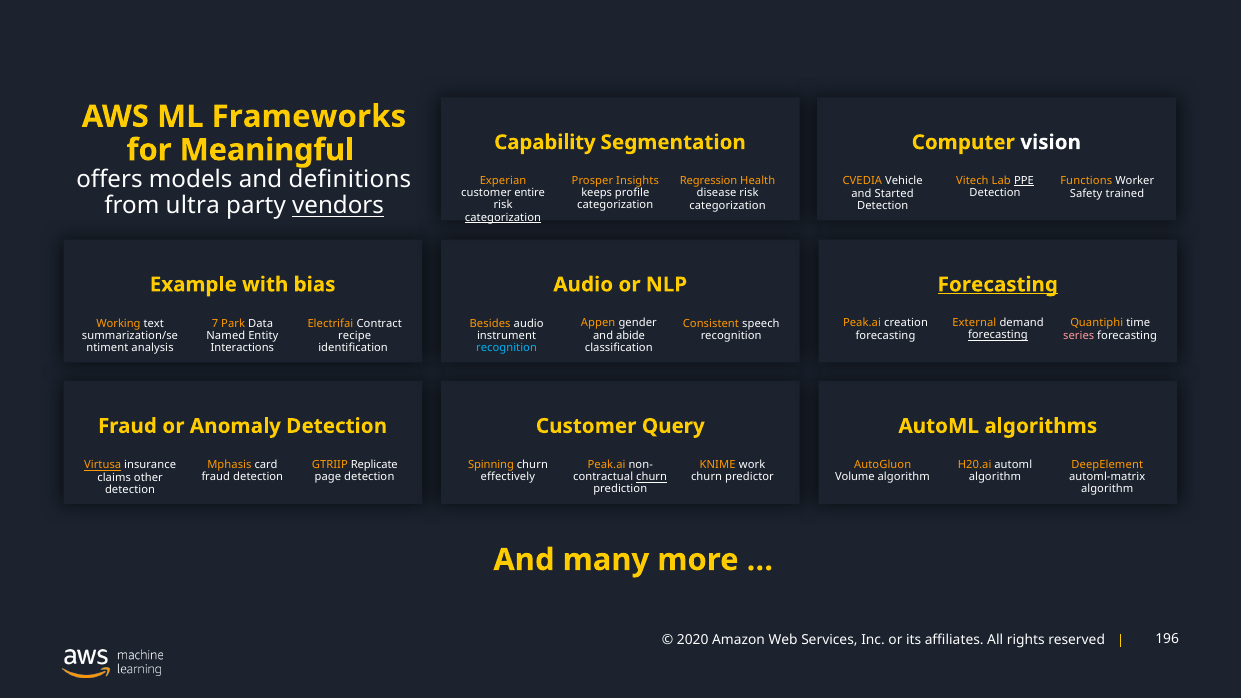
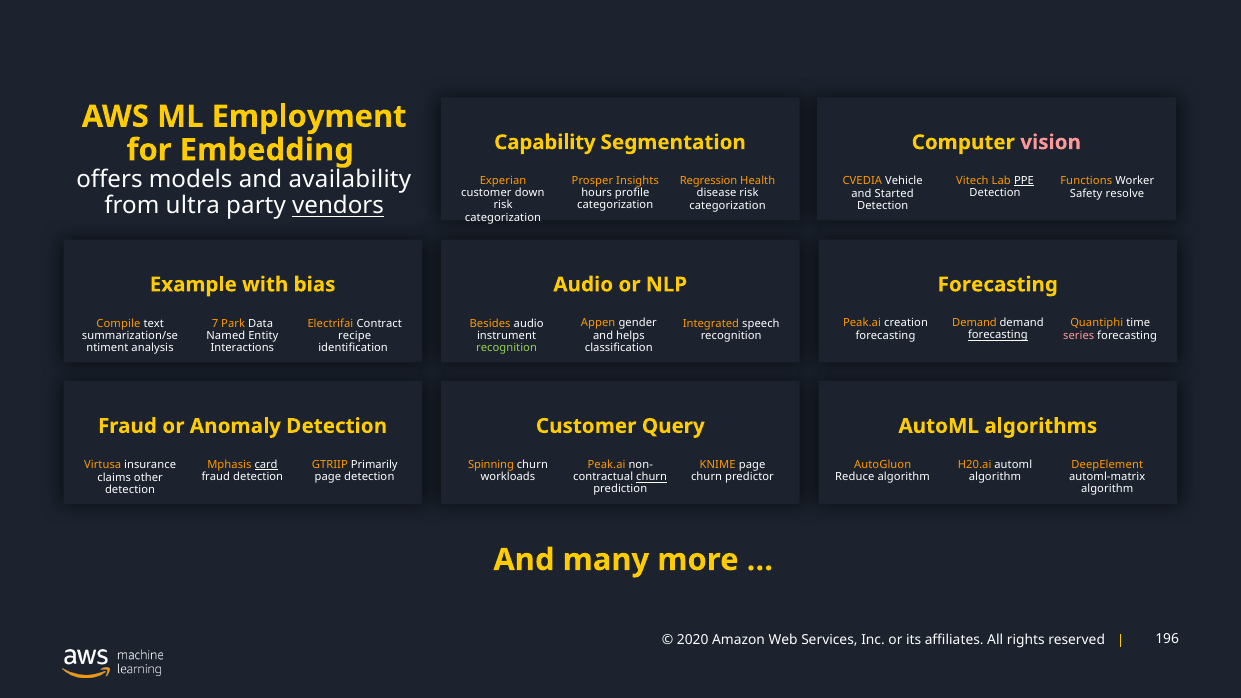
Frameworks: Frameworks -> Employment
vision colour: white -> pink
Meaningful: Meaningful -> Embedding
definitions: definitions -> availability
keeps: keeps -> hours
entire: entire -> down
trained: trained -> resolve
categorization at (503, 217) underline: present -> none
Forecasting at (998, 285) underline: present -> none
External at (974, 323): External -> Demand
Consistent: Consistent -> Integrated
Working: Working -> Compile
abide: abide -> helps
recognition at (507, 348) colour: light blue -> light green
card underline: none -> present
Virtusa underline: present -> none
Replicate: Replicate -> Primarily
KNIME work: work -> page
Volume: Volume -> Reduce
effectively: effectively -> workloads
